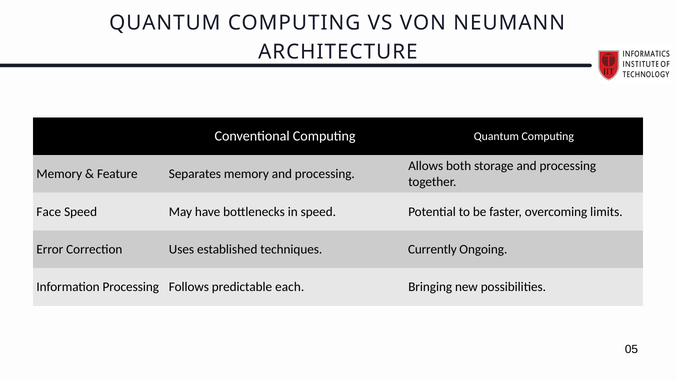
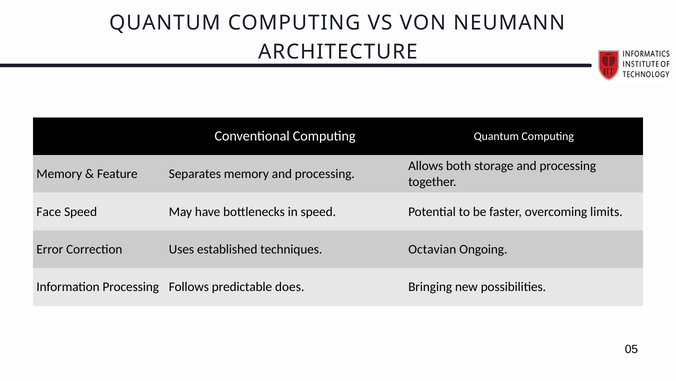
Currently: Currently -> Octavian
each: each -> does
